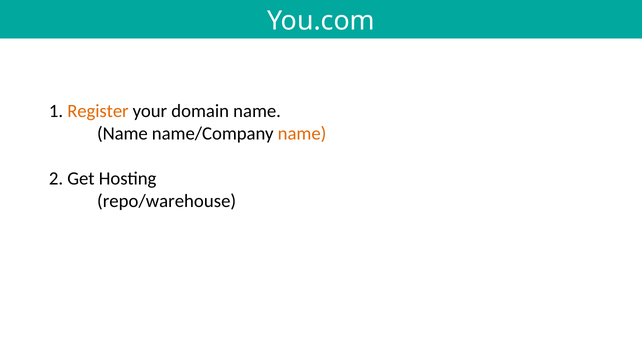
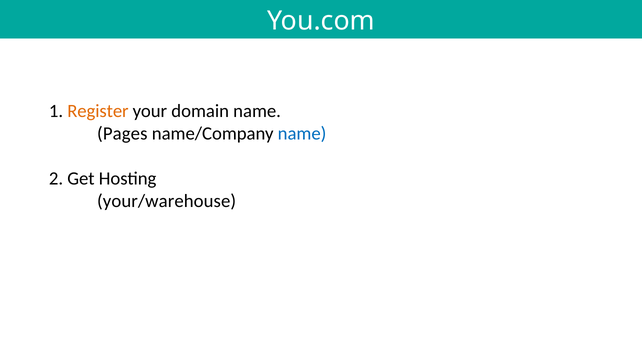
Name at (122, 134): Name -> Pages
name at (302, 134) colour: orange -> blue
repo/warehouse: repo/warehouse -> your/warehouse
